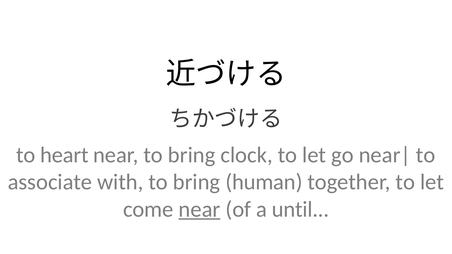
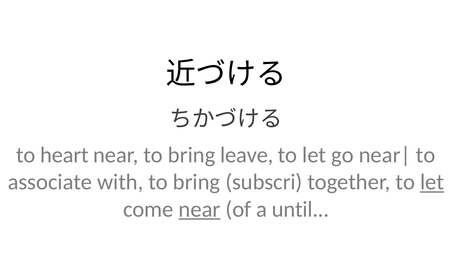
clock: clock -> leave
human: human -> subscri
let at (432, 182) underline: none -> present
